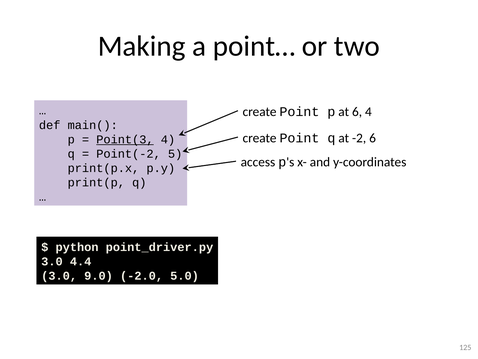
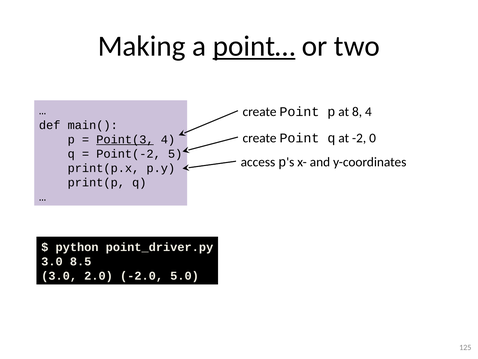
point… underline: none -> present
at 6: 6 -> 8
-2 6: 6 -> 0
4.4: 4.4 -> 8.5
9.0: 9.0 -> 2.0
